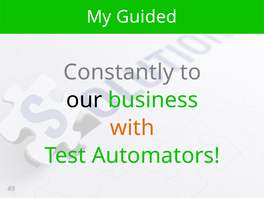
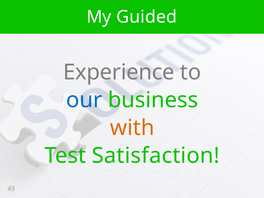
Constantly: Constantly -> Experience
our colour: black -> blue
Automators: Automators -> Satisfaction
